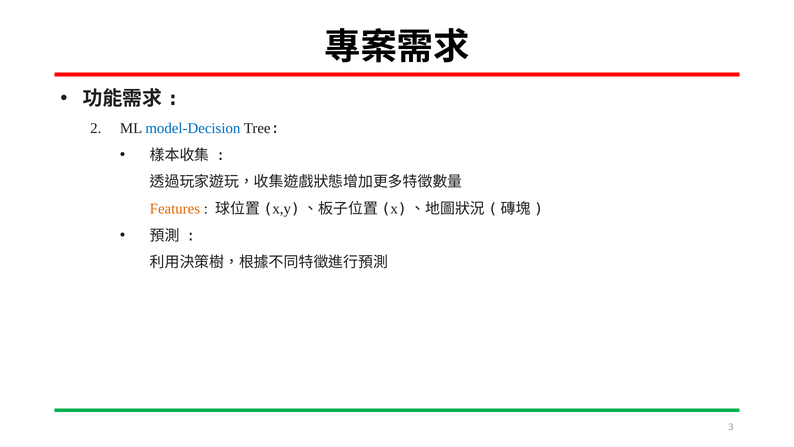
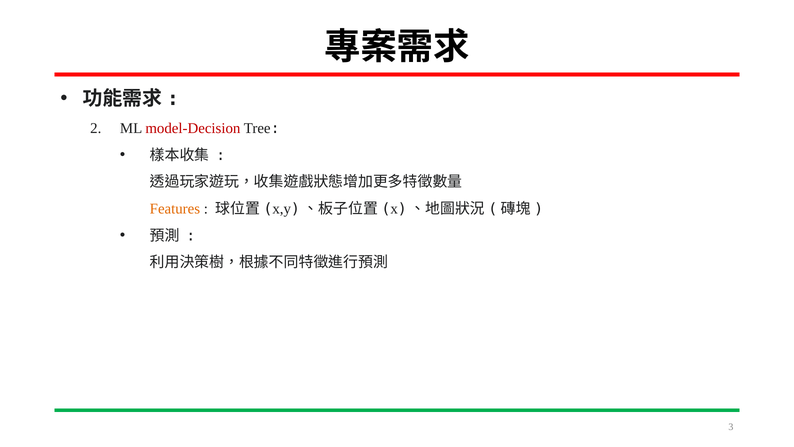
model-Decision colour: blue -> red
